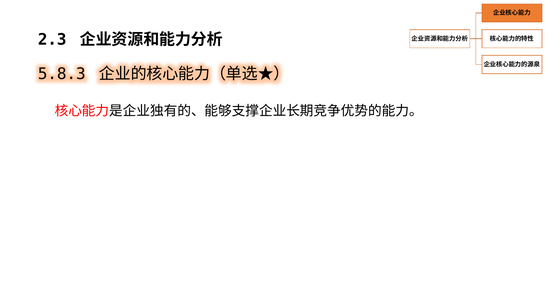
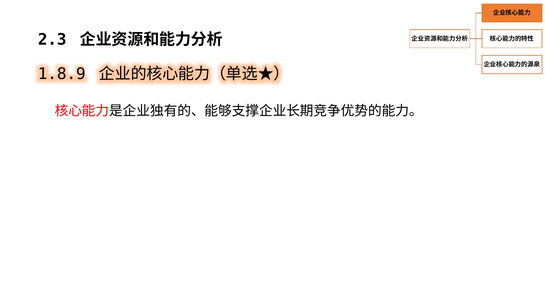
5.8.3: 5.8.3 -> 1.8.9
